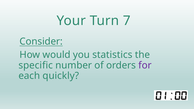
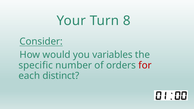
7: 7 -> 8
statistics: statistics -> variables
for colour: purple -> red
quickly: quickly -> distinct
